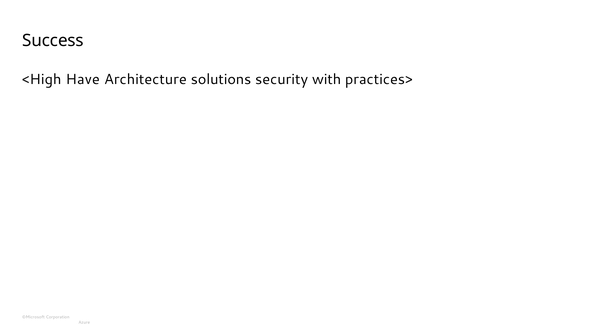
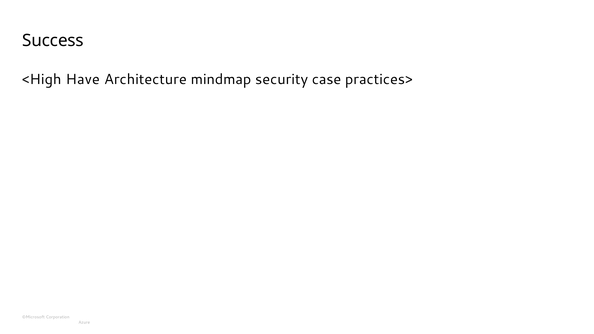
solutions: solutions -> mindmap
with: with -> case
